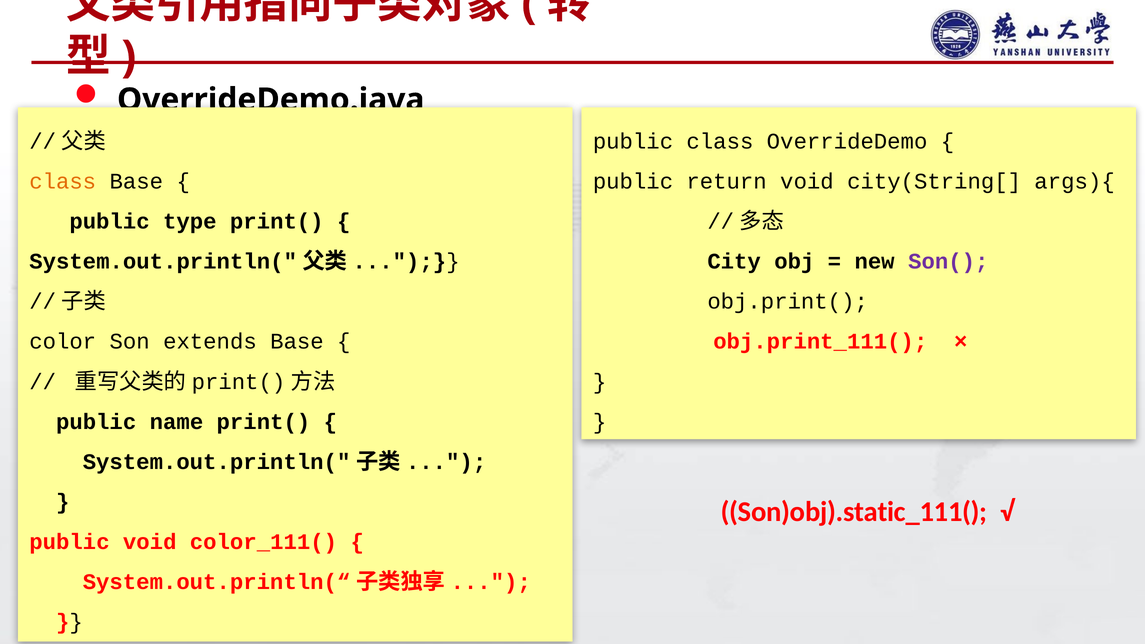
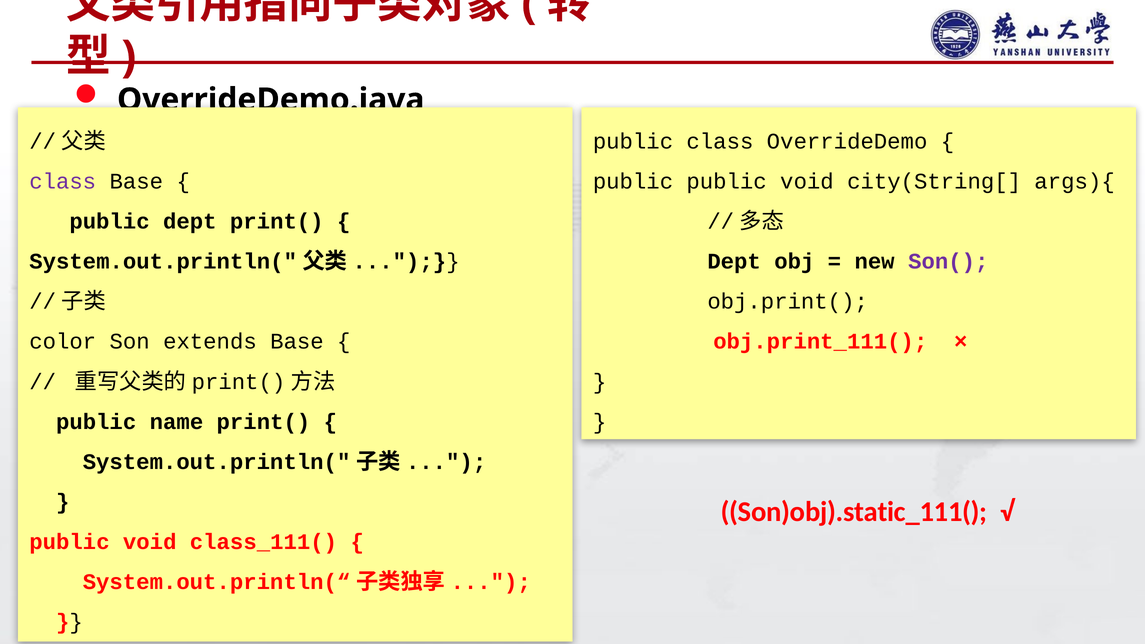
class at (63, 181) colour: orange -> purple
public return: return -> public
public type: type -> dept
City at (734, 262): City -> Dept
color_111(: color_111( -> class_111(
